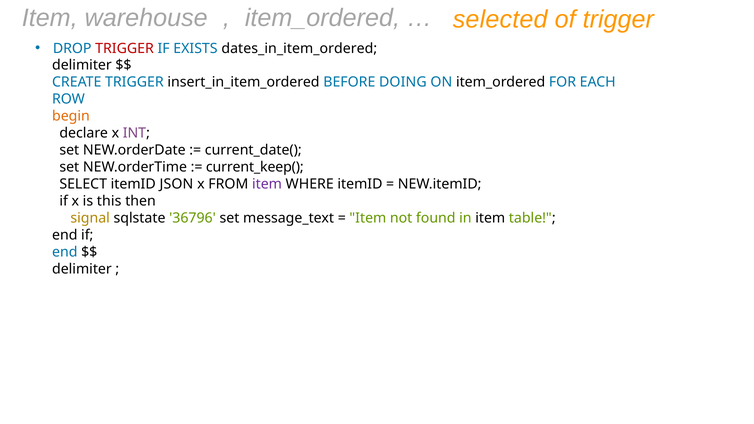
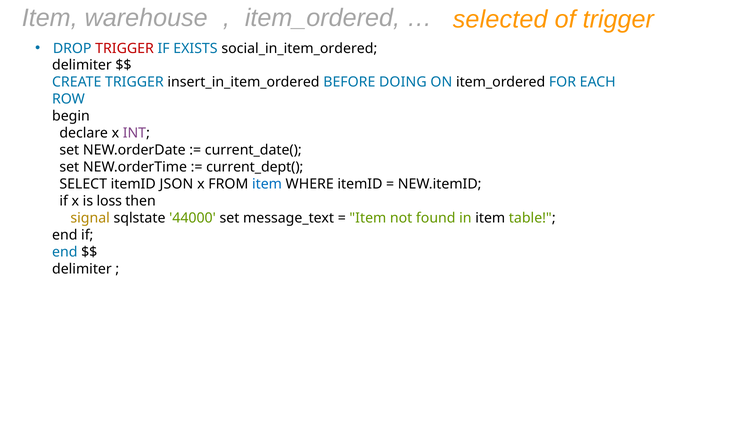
dates_in_item_ordered: dates_in_item_ordered -> social_in_item_ordered
begin colour: orange -> black
current_keep(: current_keep( -> current_dept(
item at (267, 184) colour: purple -> blue
this: this -> loss
36796: 36796 -> 44000
